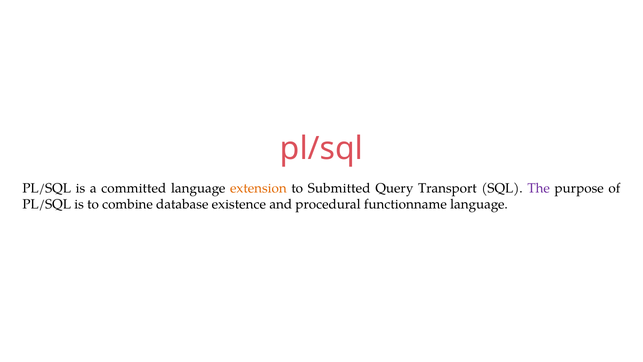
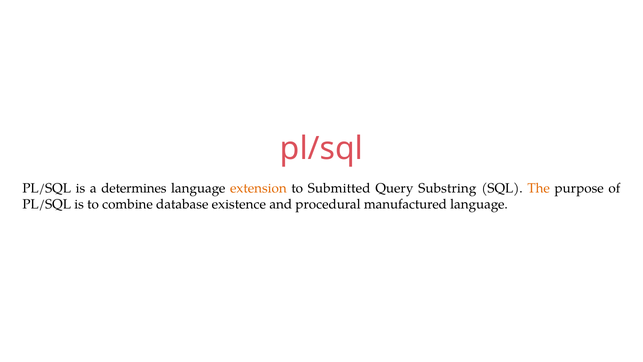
committed: committed -> determines
Transport: Transport -> Substring
The colour: purple -> orange
functionname: functionname -> manufactured
